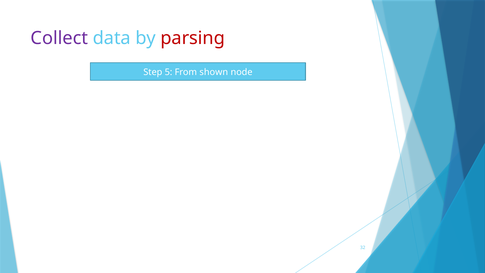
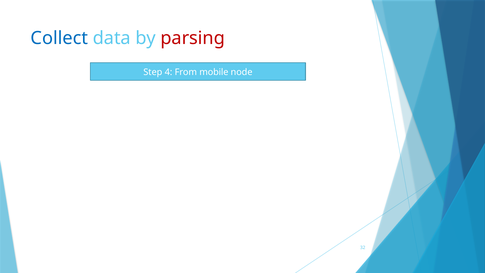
Collect colour: purple -> blue
5: 5 -> 4
shown: shown -> mobile
